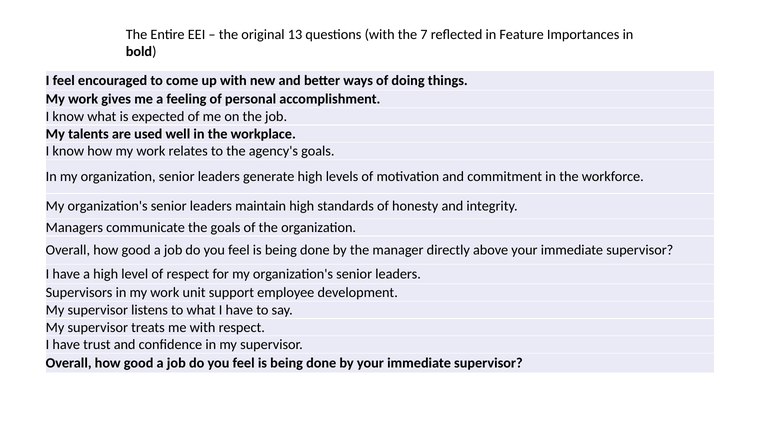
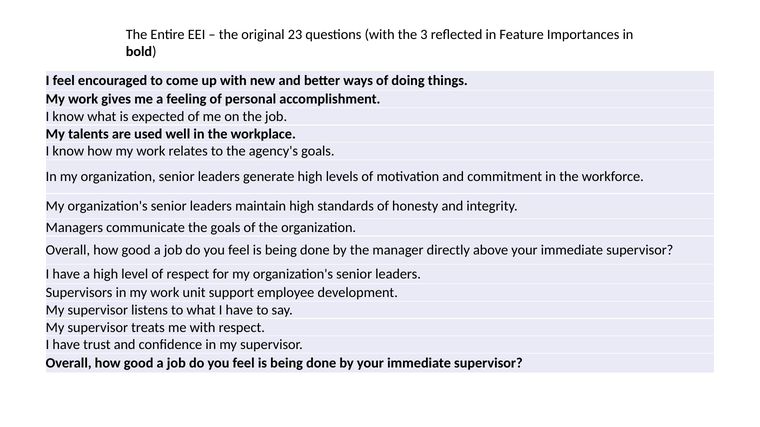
13: 13 -> 23
7: 7 -> 3
